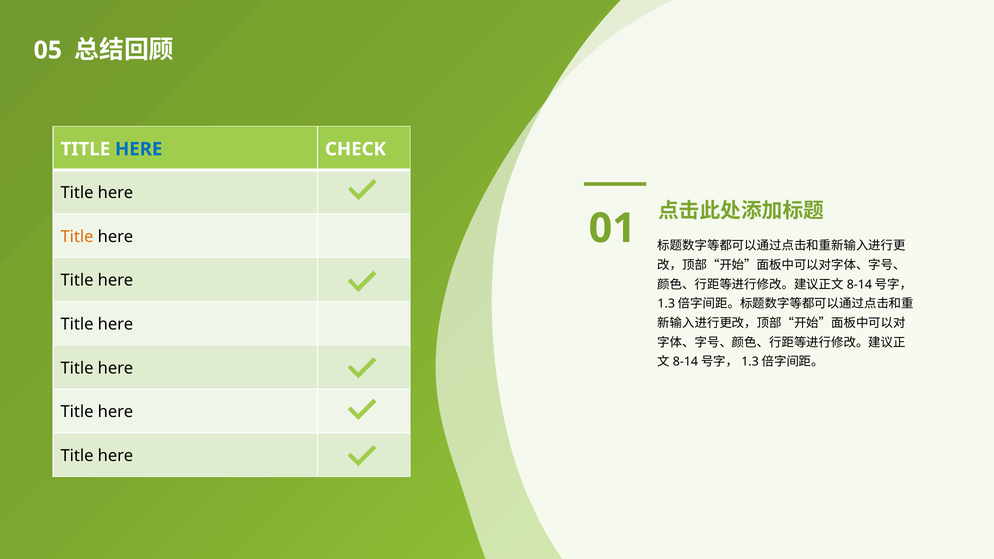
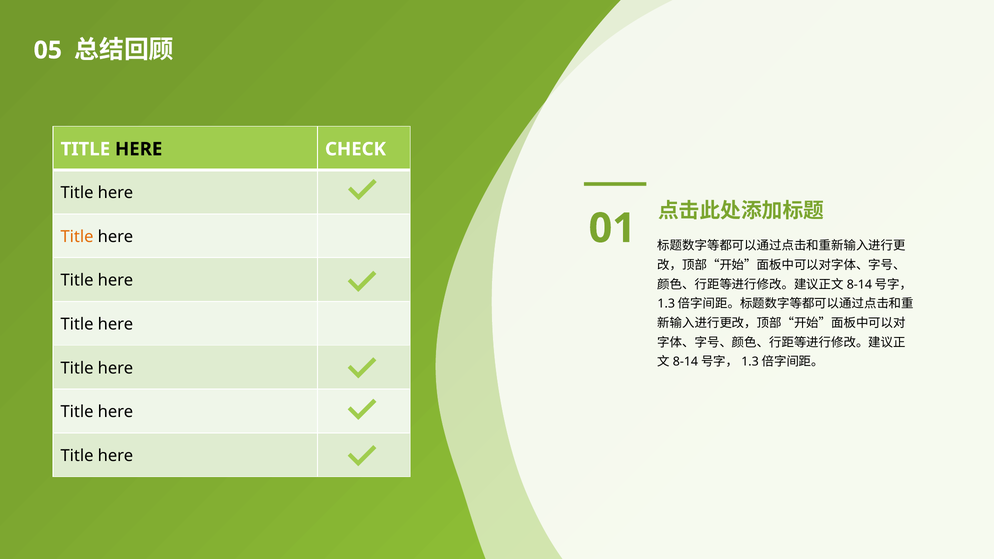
HERE at (139, 149) colour: blue -> black
